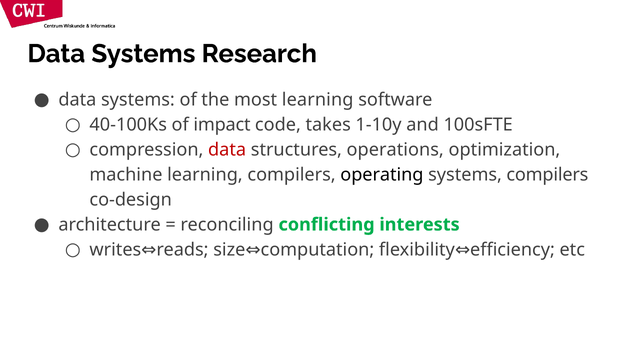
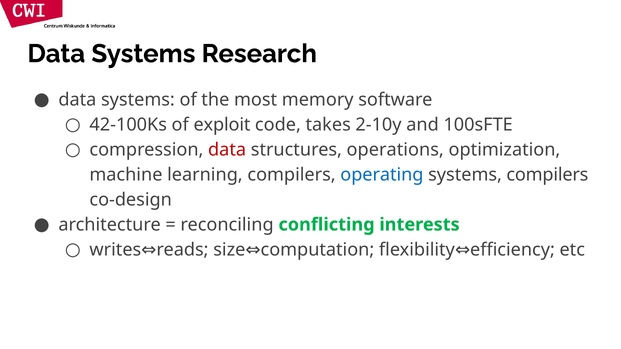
most learning: learning -> memory
40-100Ks: 40-100Ks -> 42-100Ks
impact: impact -> exploit
1-10y: 1-10y -> 2-10y
operating colour: black -> blue
